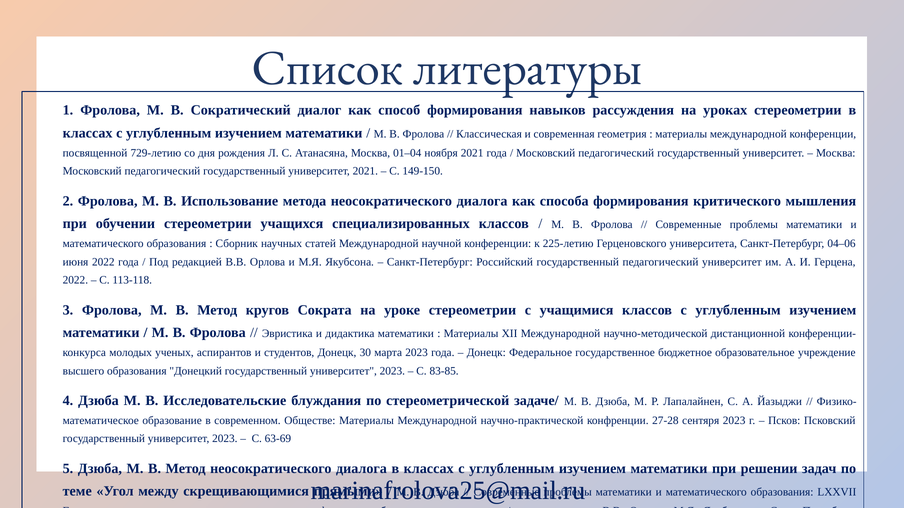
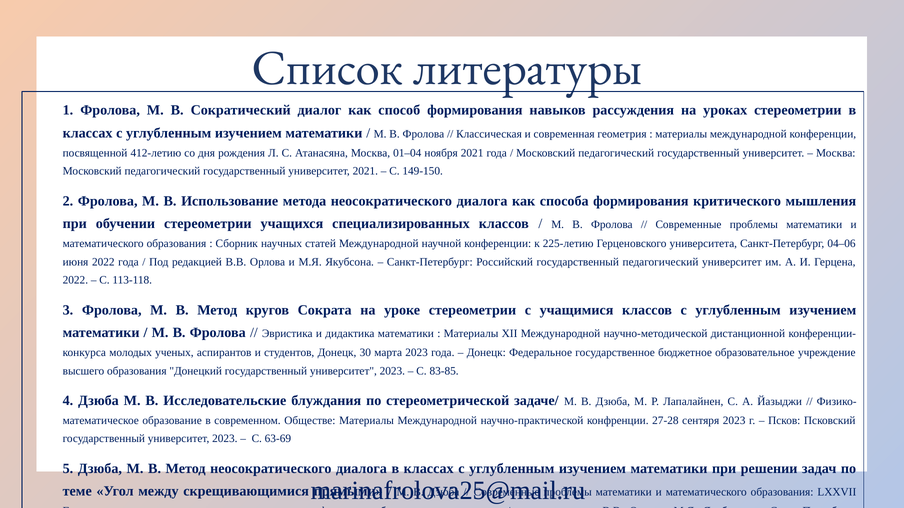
729-летию: 729-летию -> 412-летию
